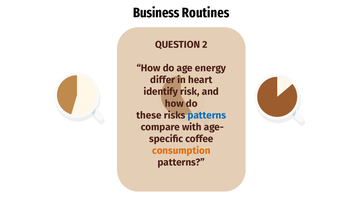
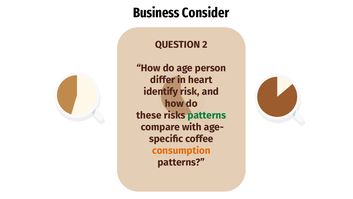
Routines: Routines -> Consider
energy: energy -> person
patterns at (207, 115) colour: blue -> green
